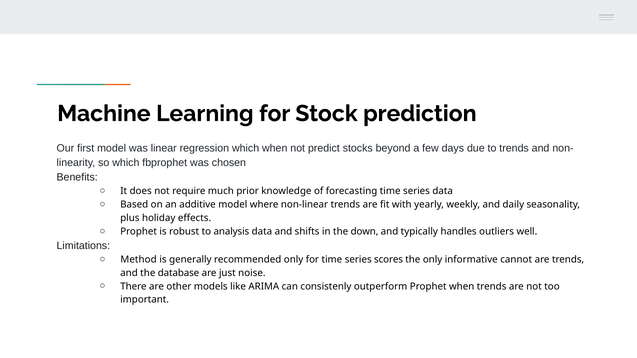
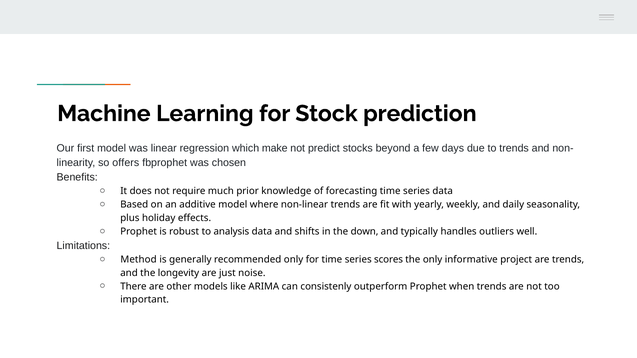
which when: when -> make
so which: which -> offers
cannot: cannot -> project
database: database -> longevity
